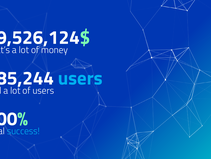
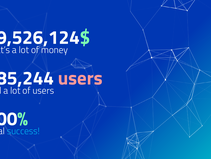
users at (80, 78) colour: light blue -> pink
